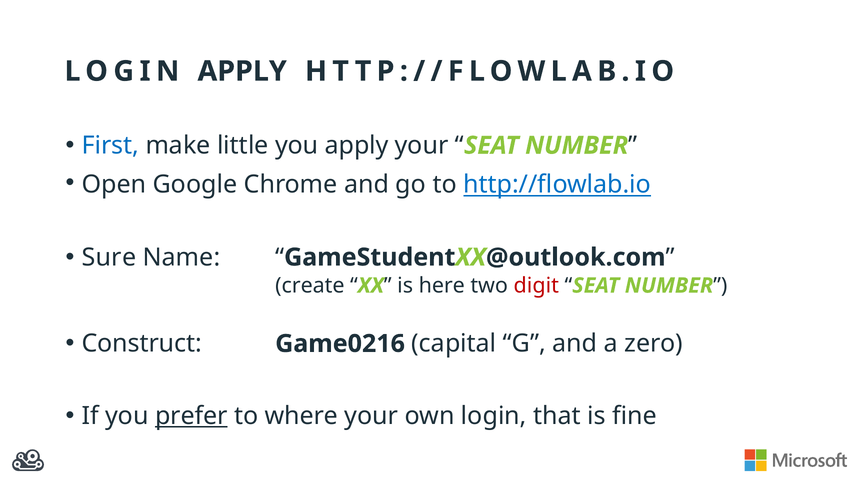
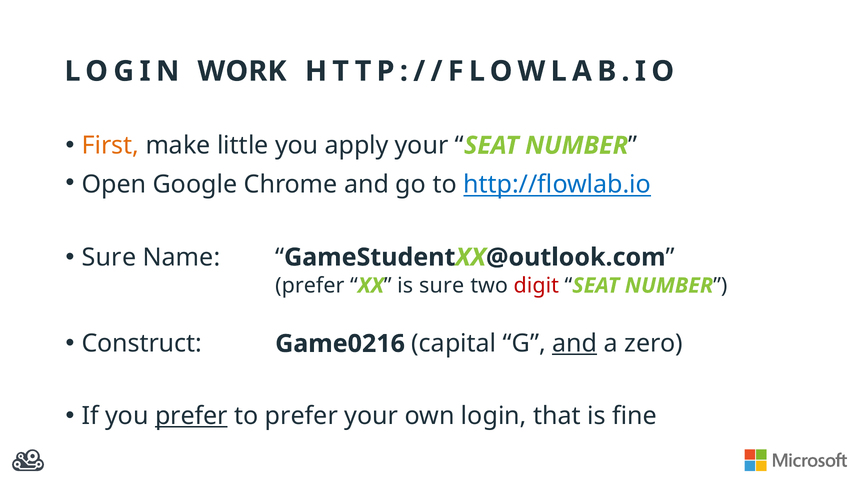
LOGIN APPLY: APPLY -> WORK
First colour: blue -> orange
create at (310, 285): create -> prefer
is here: here -> sure
and at (575, 344) underline: none -> present
to where: where -> prefer
